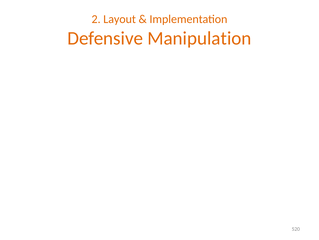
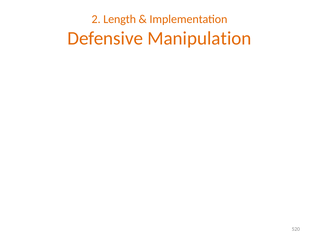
Layout: Layout -> Length
